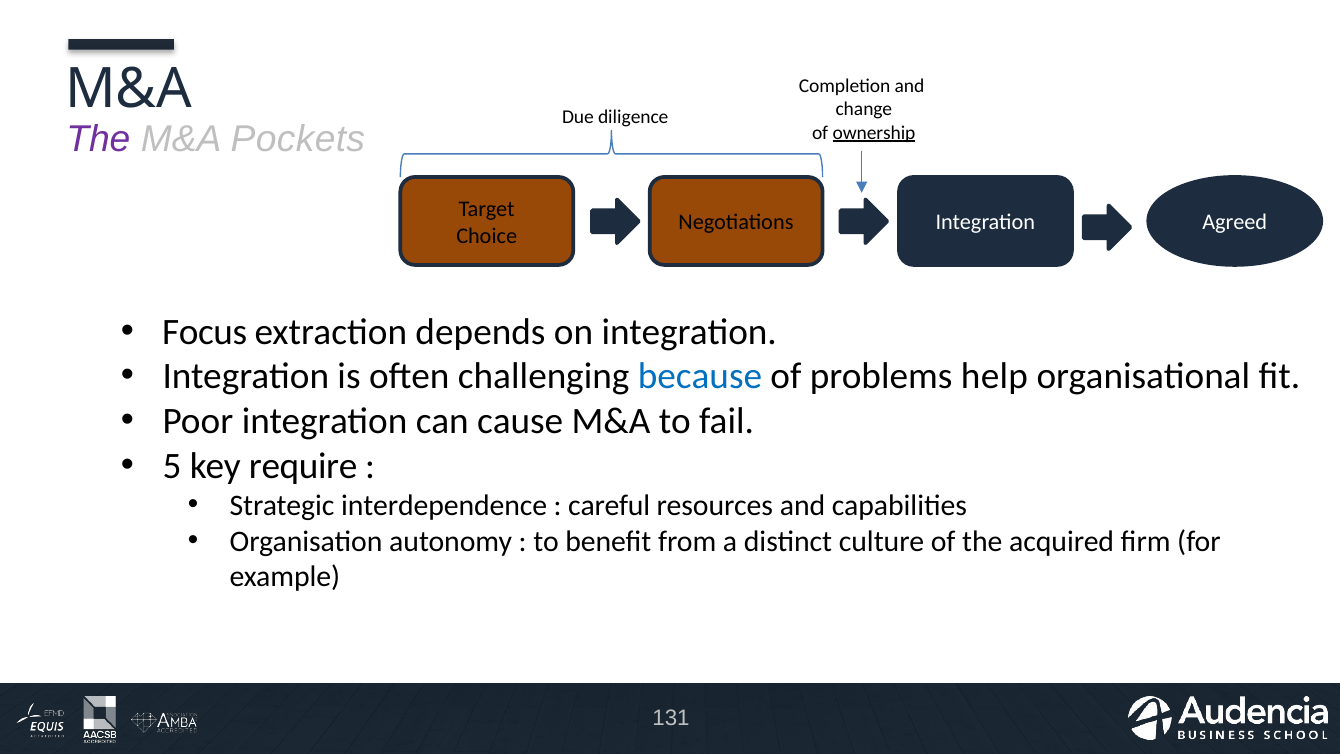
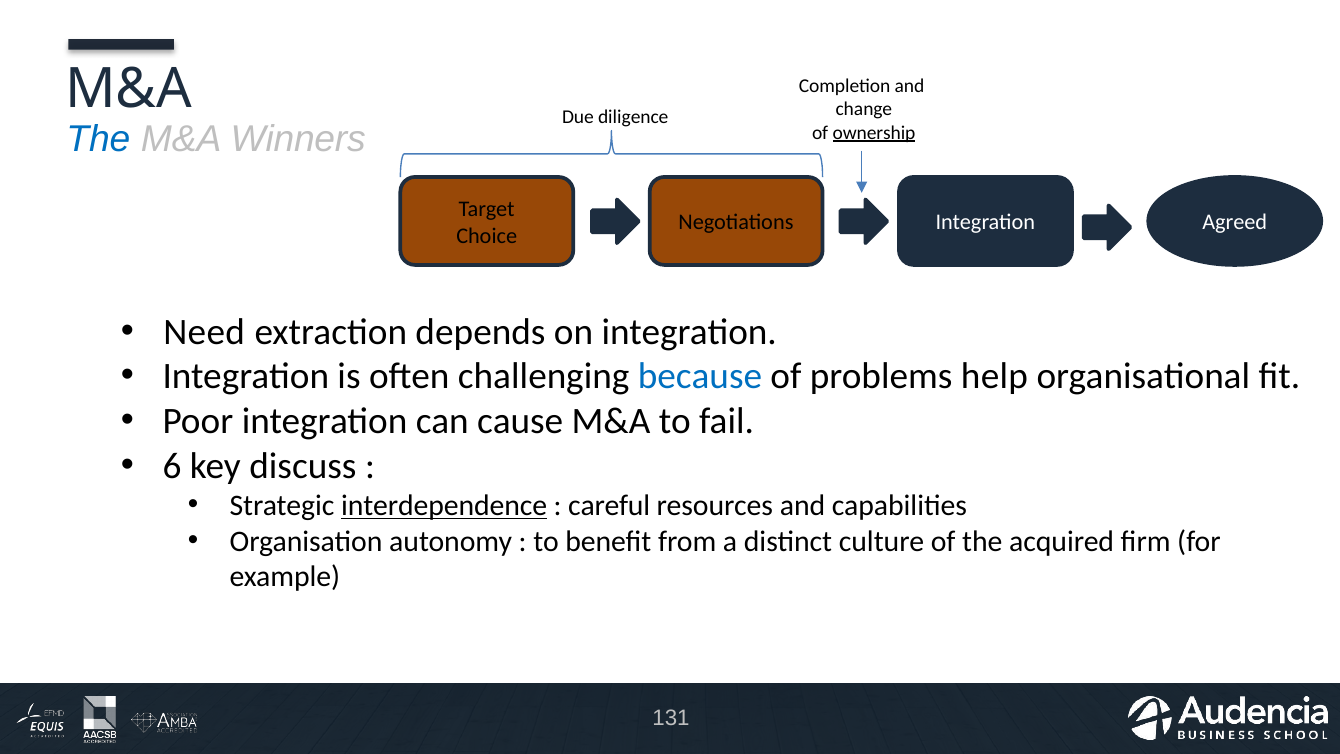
The at (98, 139) colour: purple -> blue
Pockets: Pockets -> Winners
Focus: Focus -> Need
5: 5 -> 6
require: require -> discuss
interdependence underline: none -> present
